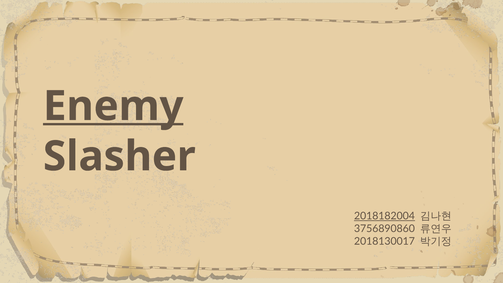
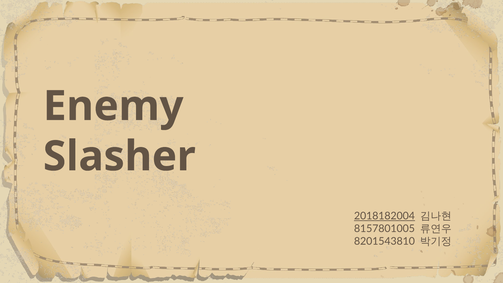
Enemy underline: present -> none
3756890860: 3756890860 -> 8157801005
2018130017: 2018130017 -> 8201543810
